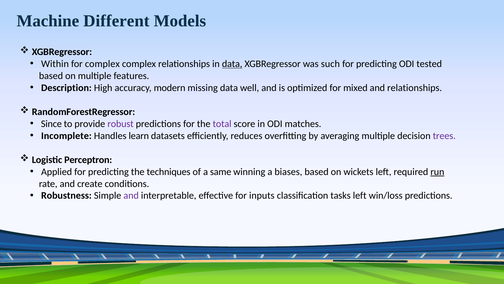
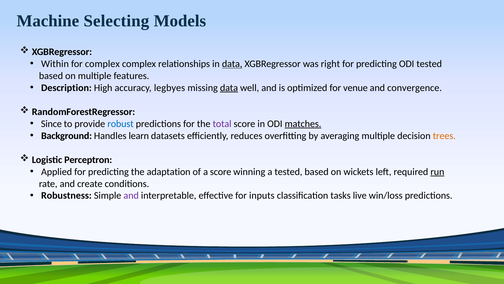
Different: Different -> Selecting
such: such -> right
modern: modern -> legbyes
data at (229, 88) underline: none -> present
mixed: mixed -> venue
and relationships: relationships -> convergence
robust colour: purple -> blue
matches underline: none -> present
Incomplete: Incomplete -> Background
trees colour: purple -> orange
techniques: techniques -> adaptation
a same: same -> score
a biases: biases -> tested
tasks left: left -> live
